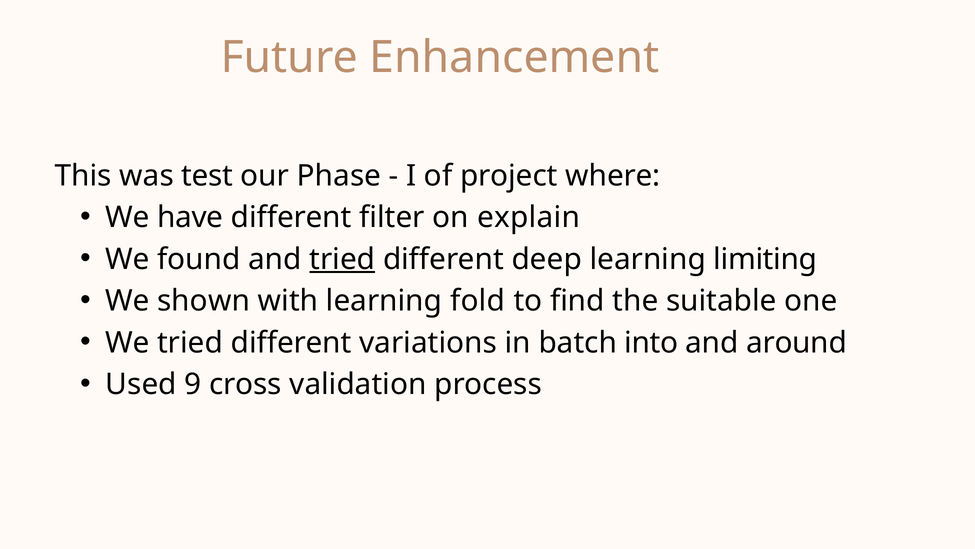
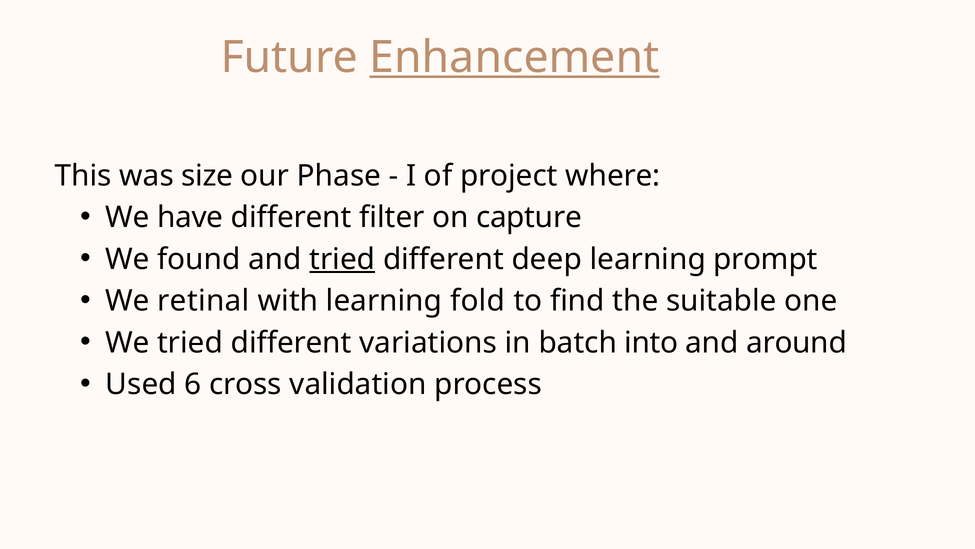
Enhancement underline: none -> present
test: test -> size
explain: explain -> capture
limiting: limiting -> prompt
shown: shown -> retinal
9: 9 -> 6
